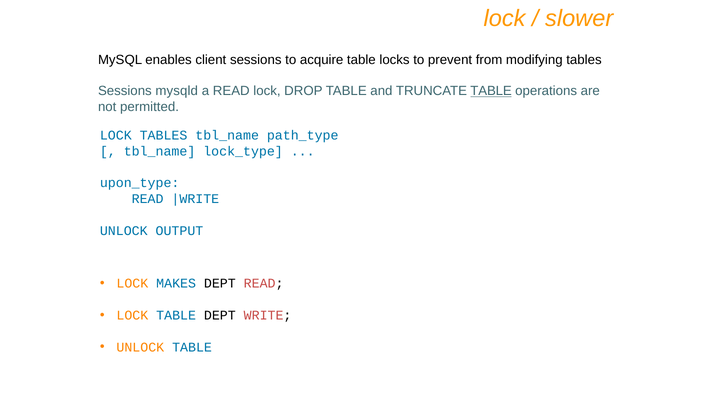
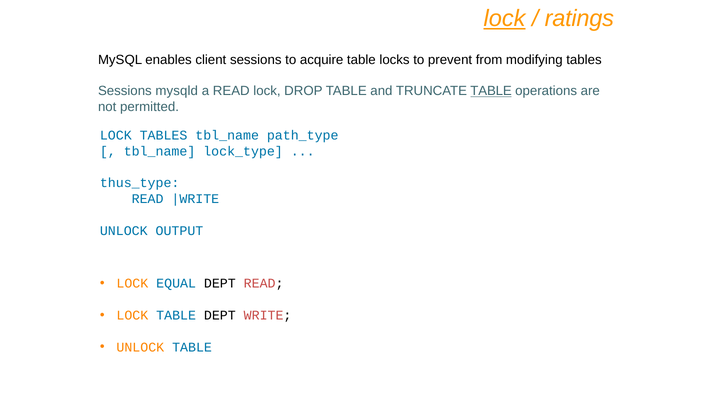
lock at (505, 18) underline: none -> present
slower: slower -> ratings
upon_type: upon_type -> thus_type
MAKES: MAKES -> EQUAL
